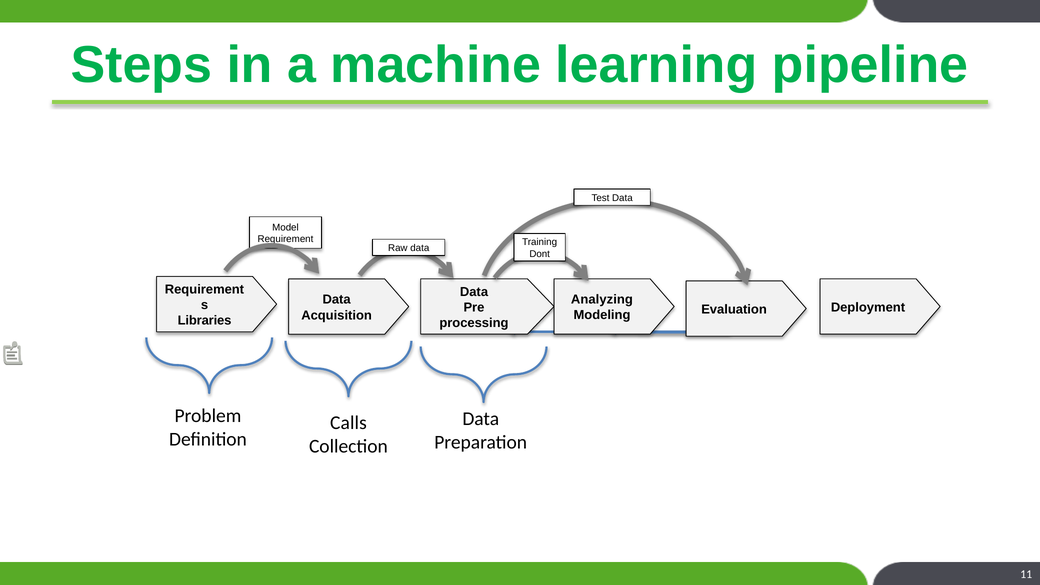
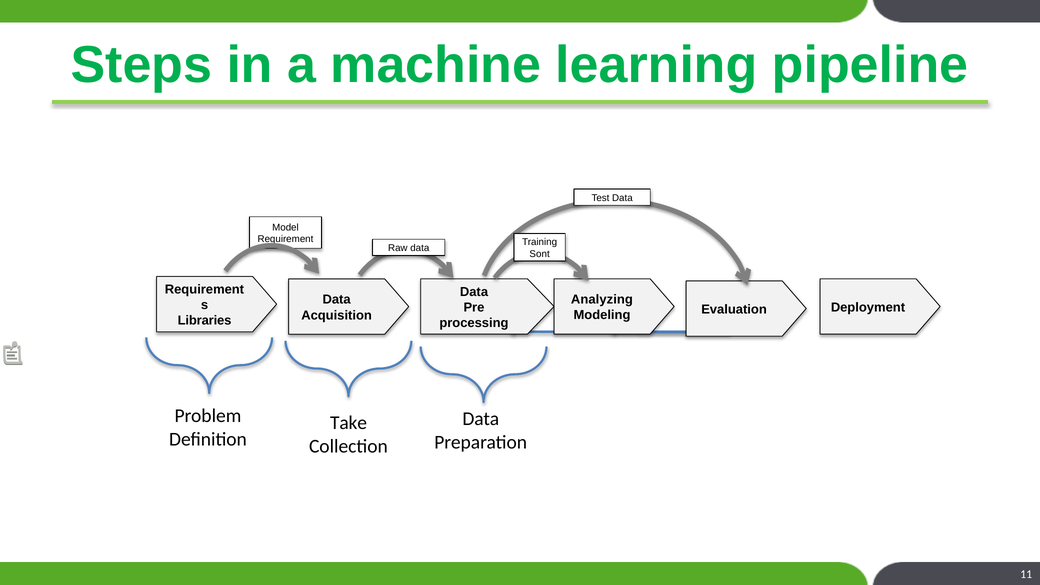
Dont: Dont -> Sont
Calls: Calls -> Take
